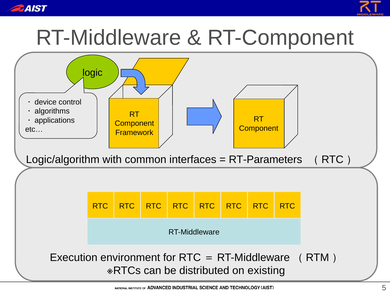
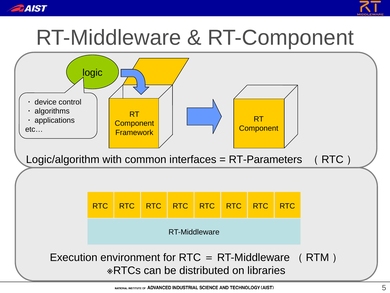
existing: existing -> libraries
